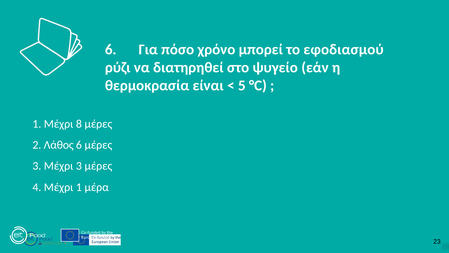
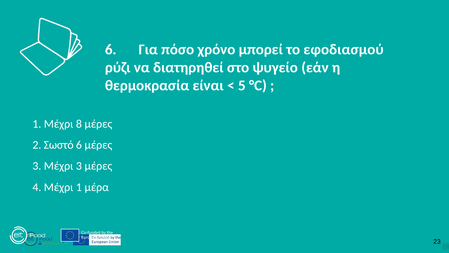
Λάθος: Λάθος -> Σωστό
